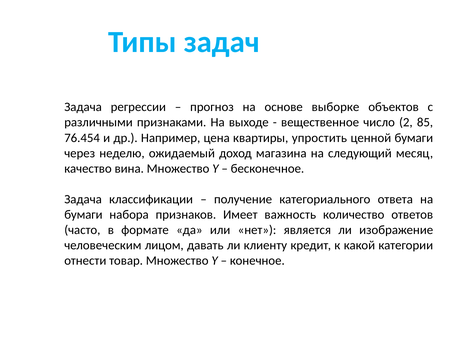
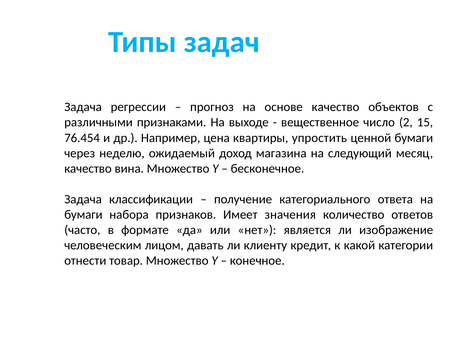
основе выборке: выборке -> качество
85: 85 -> 15
важность: важность -> значения
